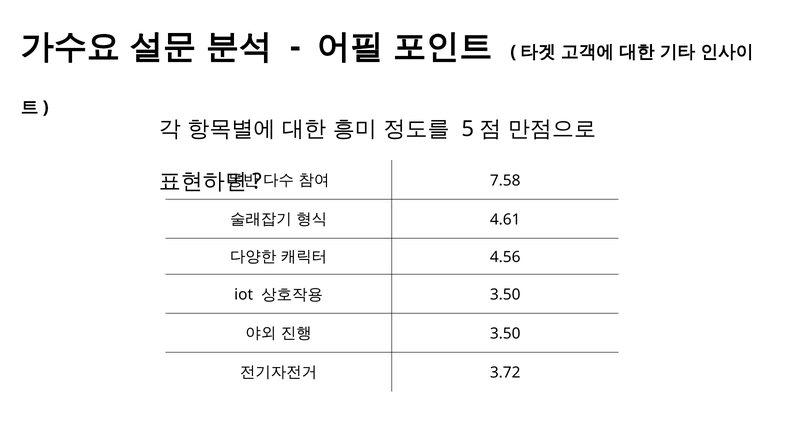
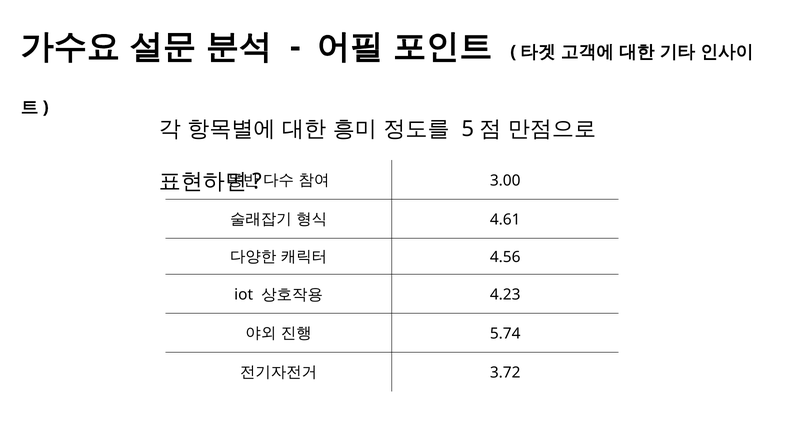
7.58: 7.58 -> 3.00
3.50 at (505, 295): 3.50 -> 4.23
3.50 at (505, 334): 3.50 -> 5.74
